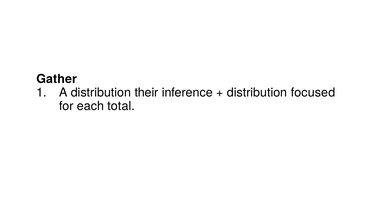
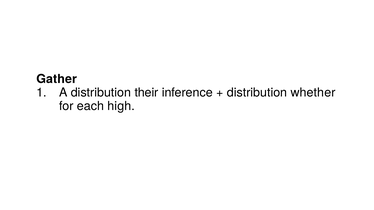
focused: focused -> whether
total: total -> high
